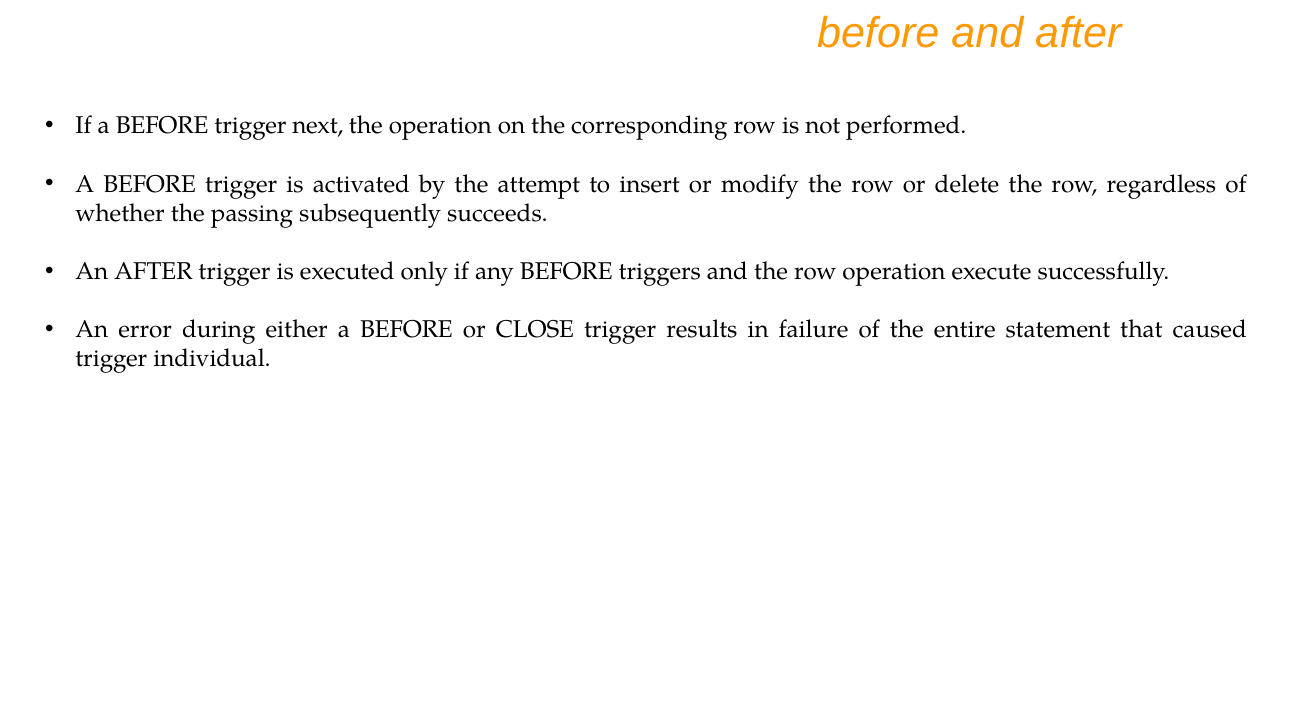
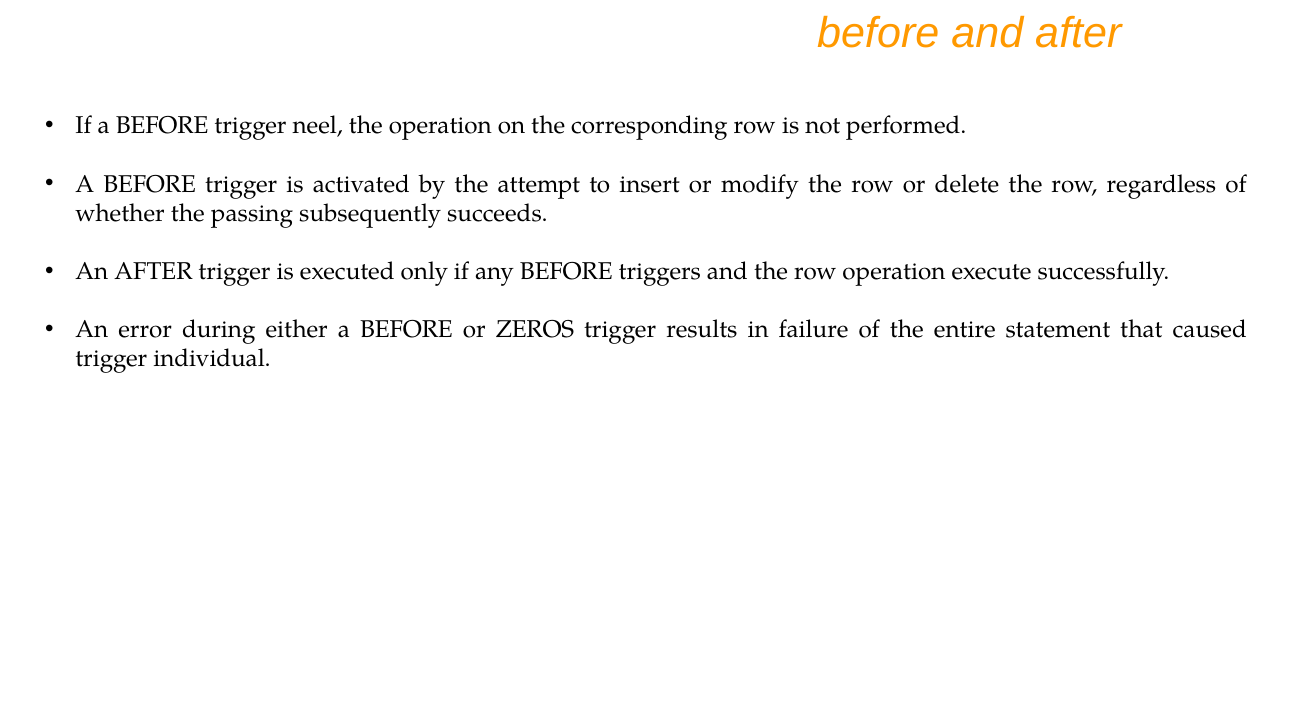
next: next -> neel
CLOSE: CLOSE -> ZEROS
